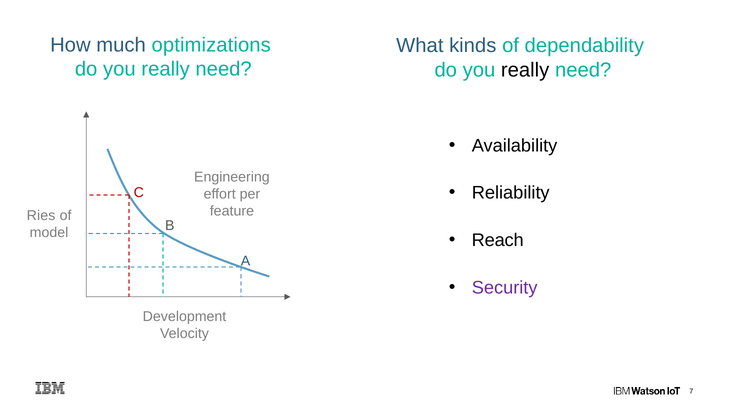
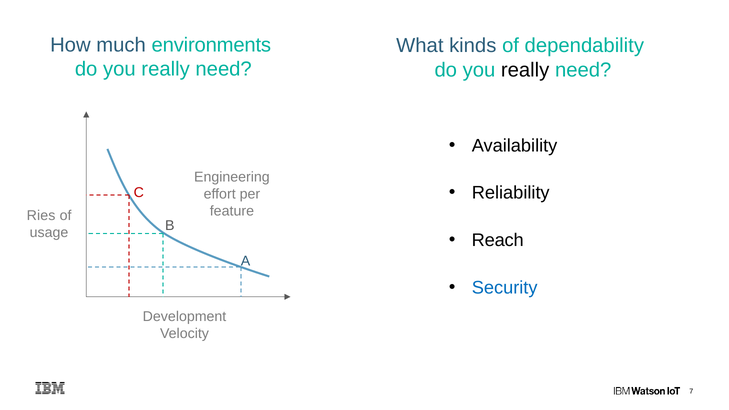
optimizations: optimizations -> environments
model: model -> usage
Security colour: purple -> blue
